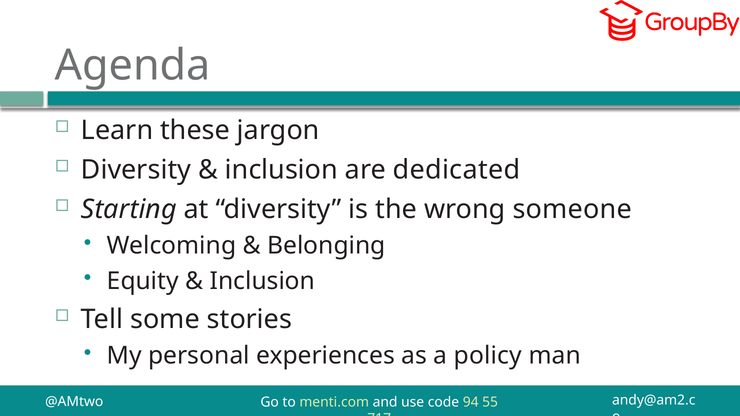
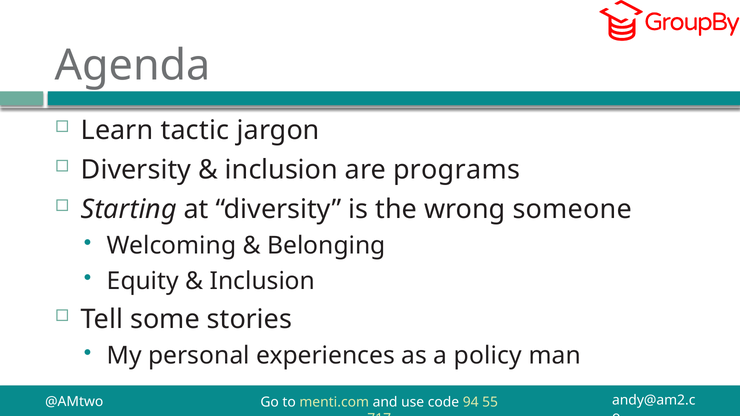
these: these -> tactic
dedicated: dedicated -> programs
